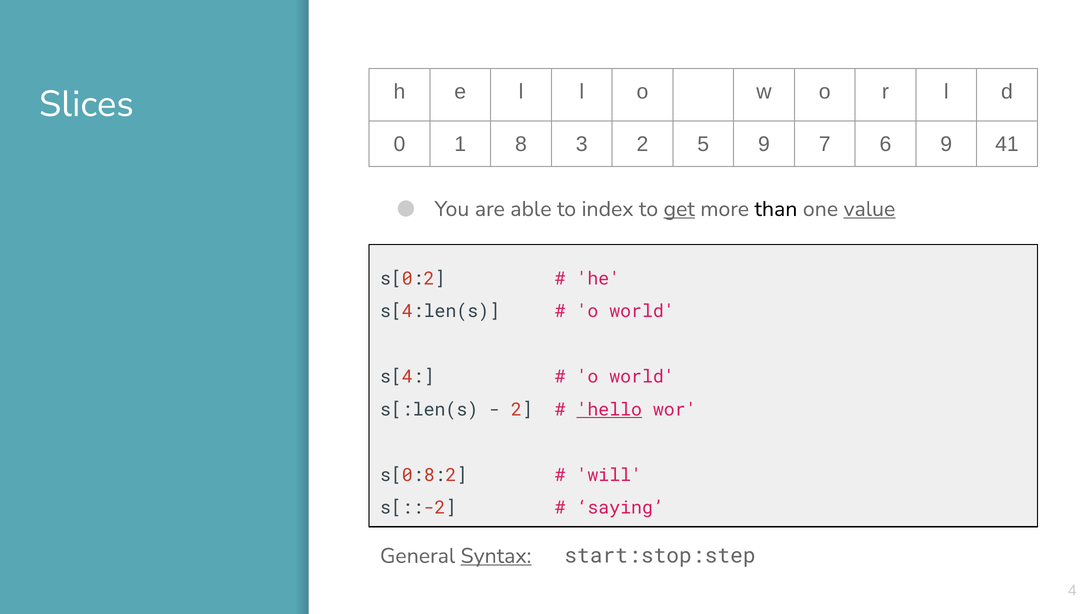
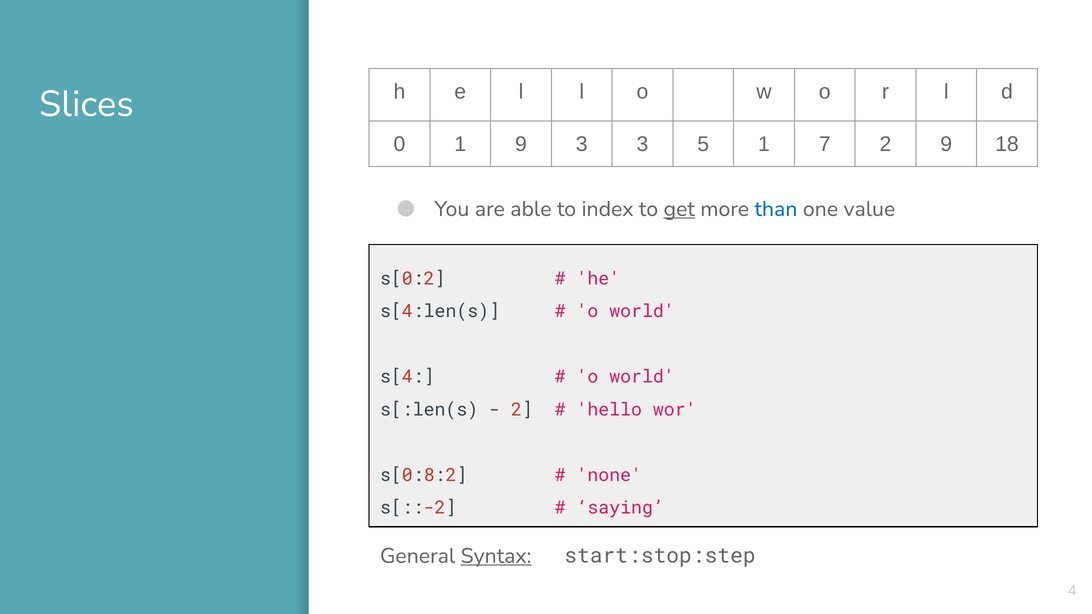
1 8: 8 -> 9
3 2: 2 -> 3
5 9: 9 -> 1
7 6: 6 -> 2
41: 41 -> 18
than colour: black -> blue
value underline: present -> none
hello underline: present -> none
will: will -> none
